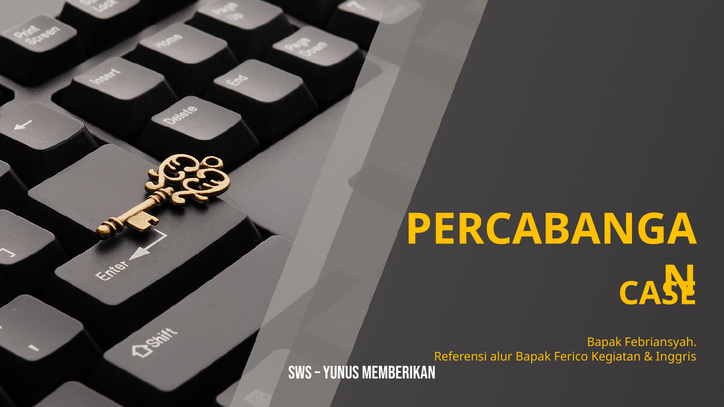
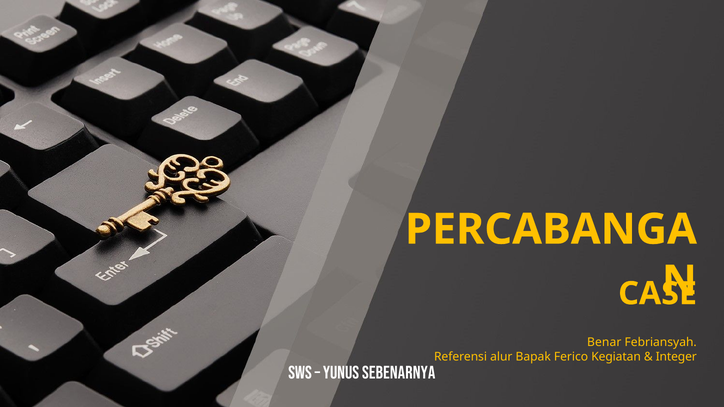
Bapak at (604, 343): Bapak -> Benar
Inggris: Inggris -> Integer
MEMBERIKAN: MEMBERIKAN -> SEBENARNYA
